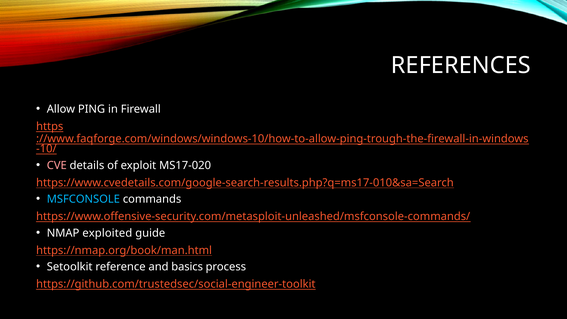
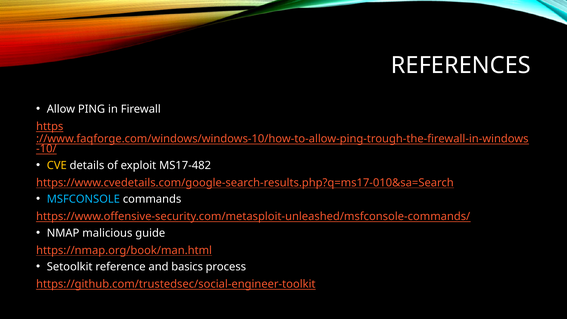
CVE colour: pink -> yellow
MS17-020: MS17-020 -> MS17-482
exploited: exploited -> malicious
